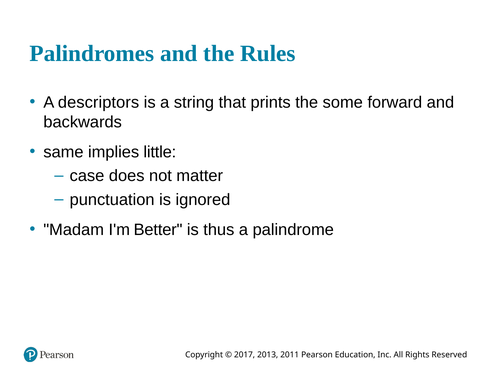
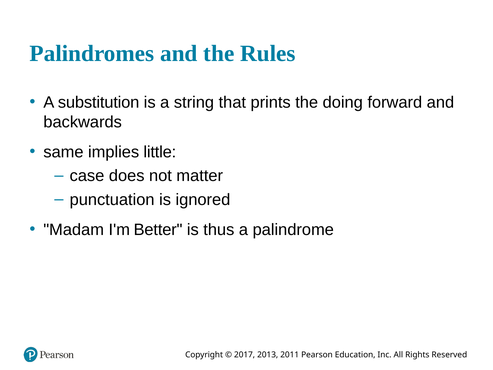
descriptors: descriptors -> substitution
some: some -> doing
